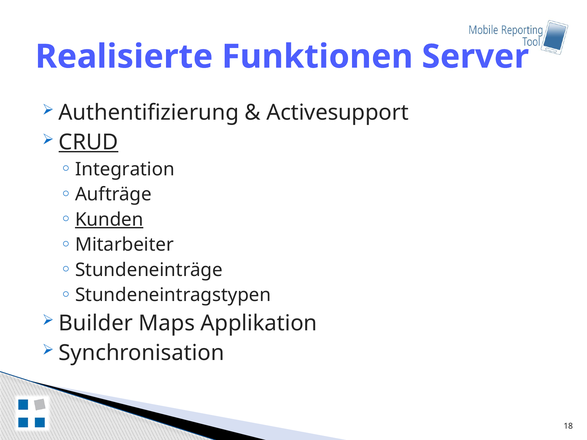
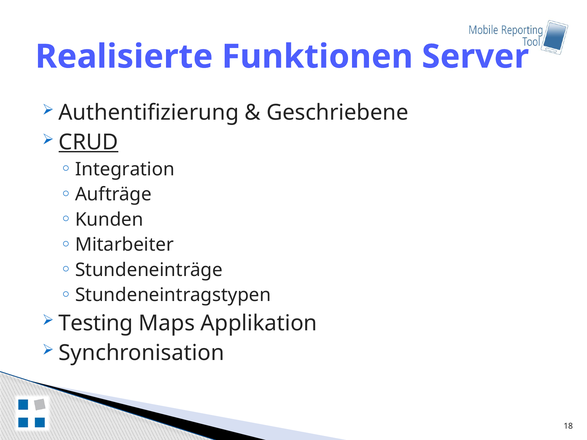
Activesupport: Activesupport -> Geschriebene
Kunden underline: present -> none
Builder: Builder -> Testing
